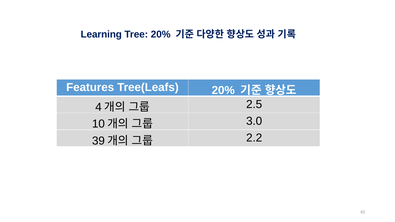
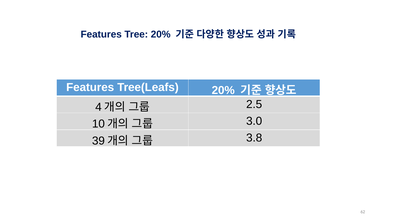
Learning at (101, 35): Learning -> Features
2.2: 2.2 -> 3.8
